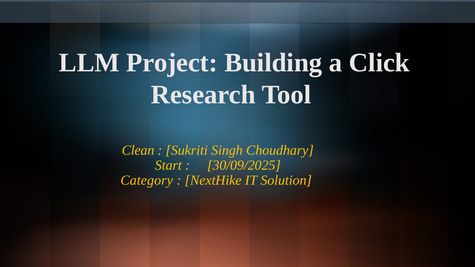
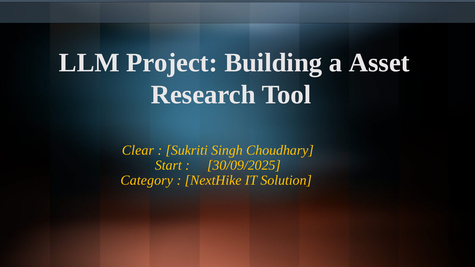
Click: Click -> Asset
Clean: Clean -> Clear
